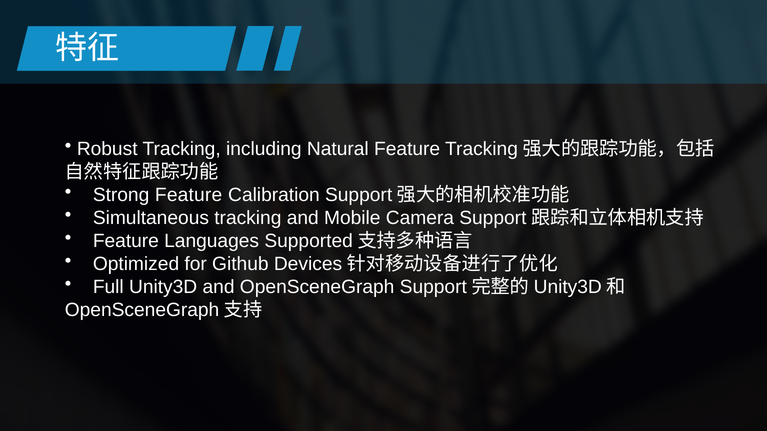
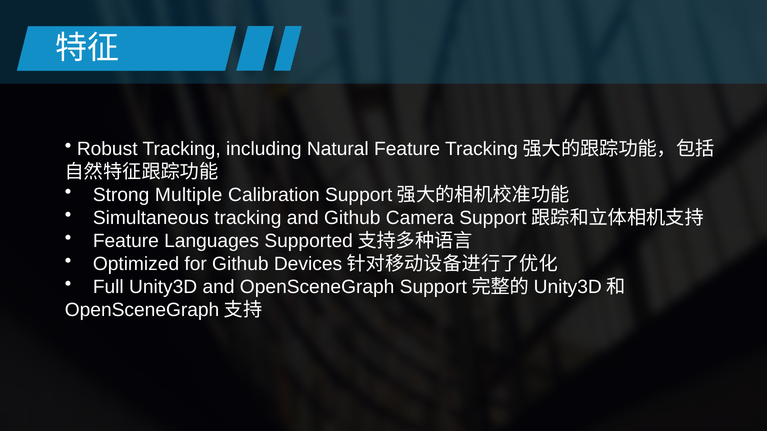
Strong Feature: Feature -> Multiple
and Mobile: Mobile -> Github
